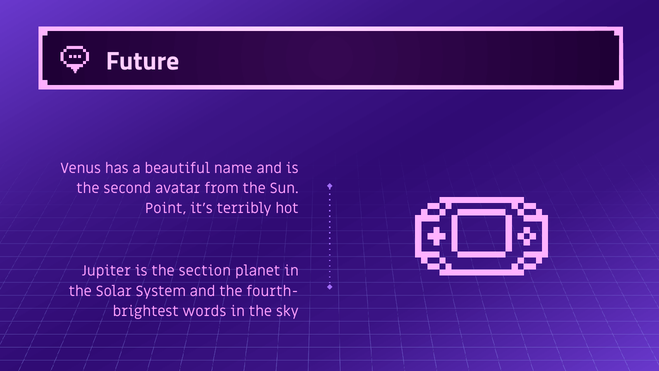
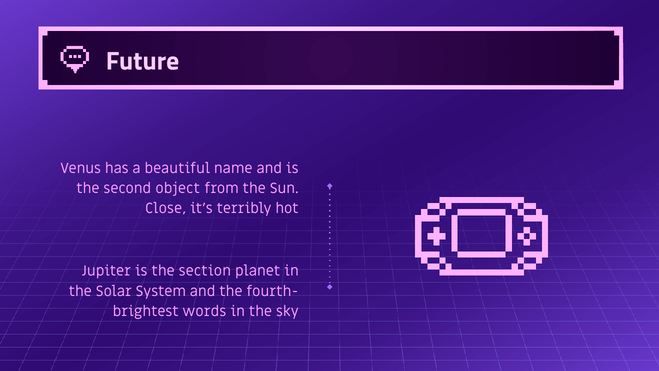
avatar: avatar -> object
Point: Point -> Close
